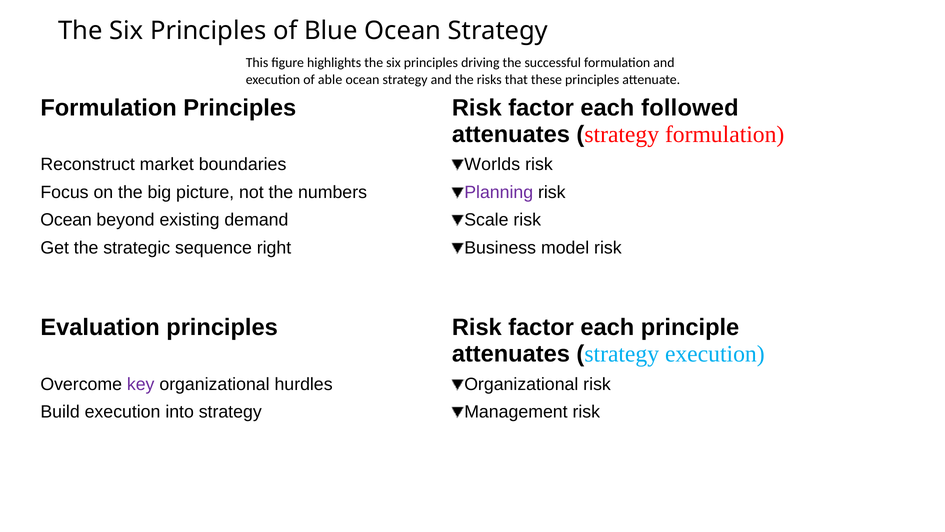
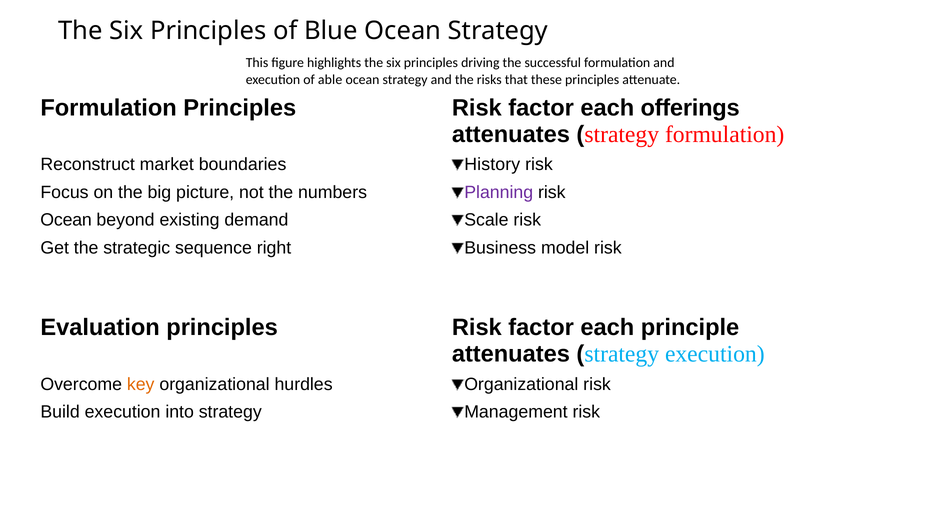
followed: followed -> offerings
Worlds: Worlds -> History
key colour: purple -> orange
